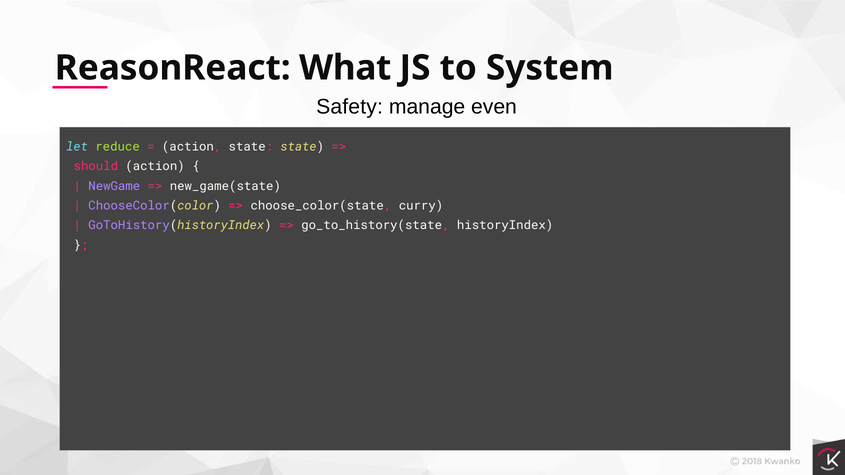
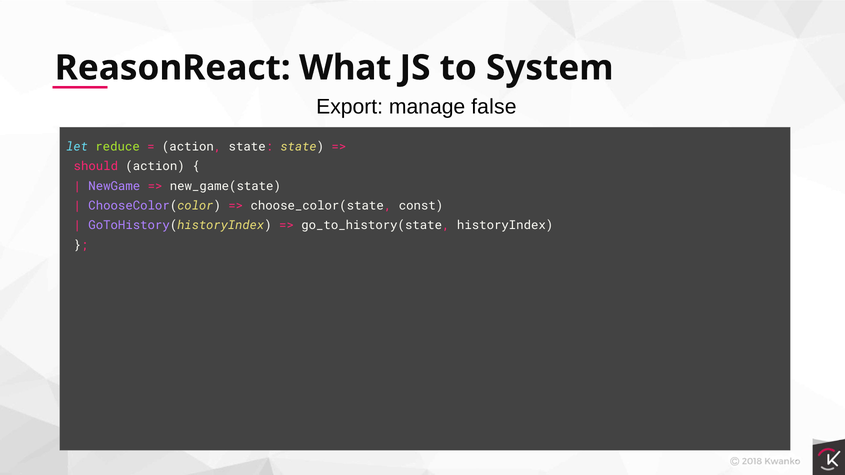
Safety: Safety -> Export
even: even -> false
curry: curry -> const
